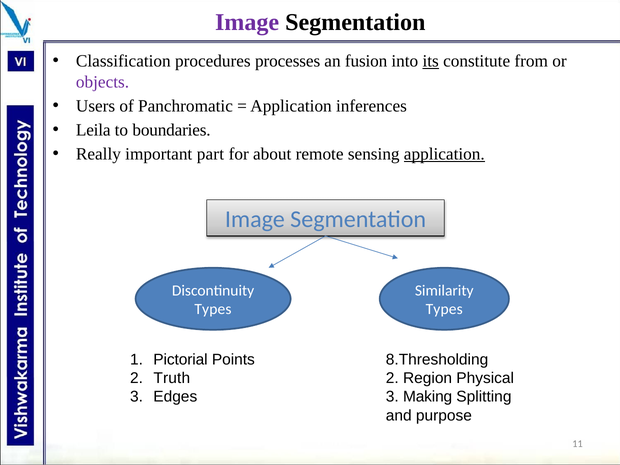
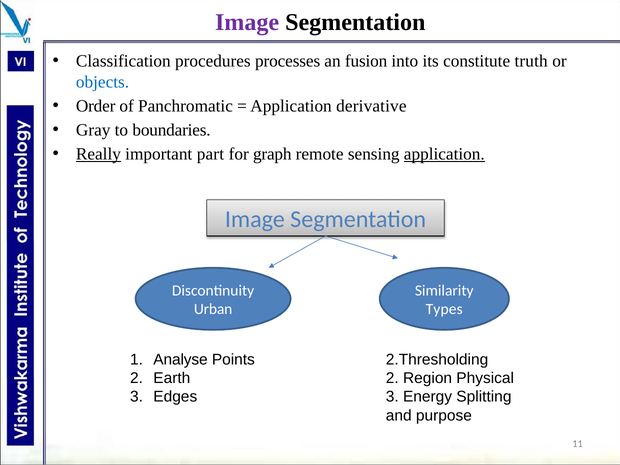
its underline: present -> none
from: from -> truth
objects colour: purple -> blue
Users: Users -> Order
inferences: inferences -> derivative
Leila: Leila -> Gray
Really underline: none -> present
about: about -> graph
Types at (213, 309): Types -> Urban
Pictorial: Pictorial -> Analyse
8.Thresholding: 8.Thresholding -> 2.Thresholding
Truth: Truth -> Earth
Making: Making -> Energy
